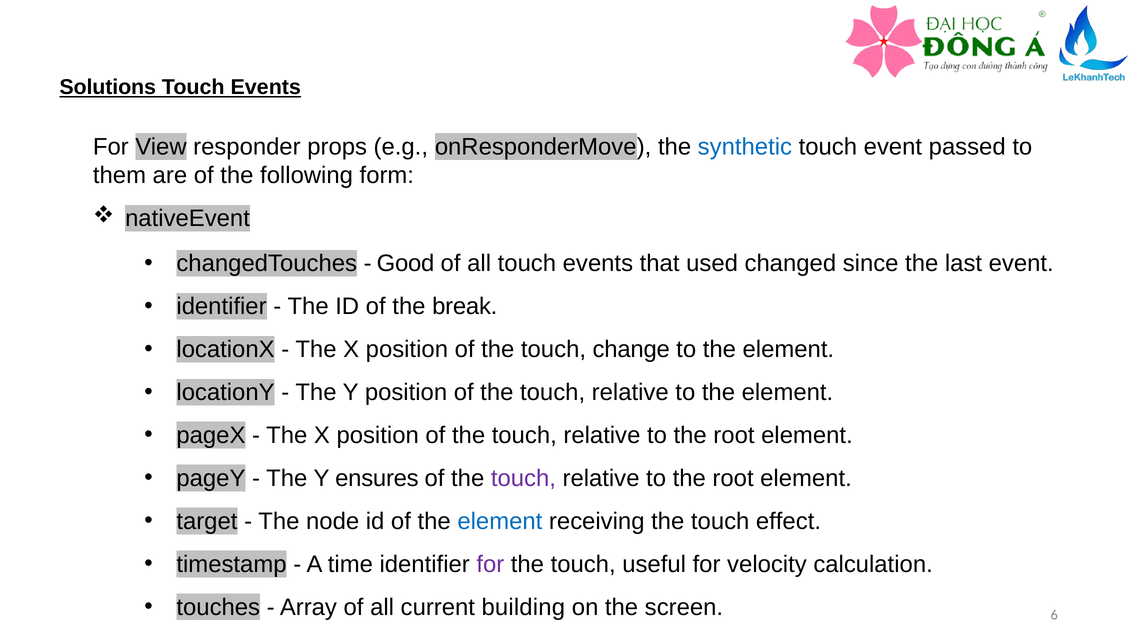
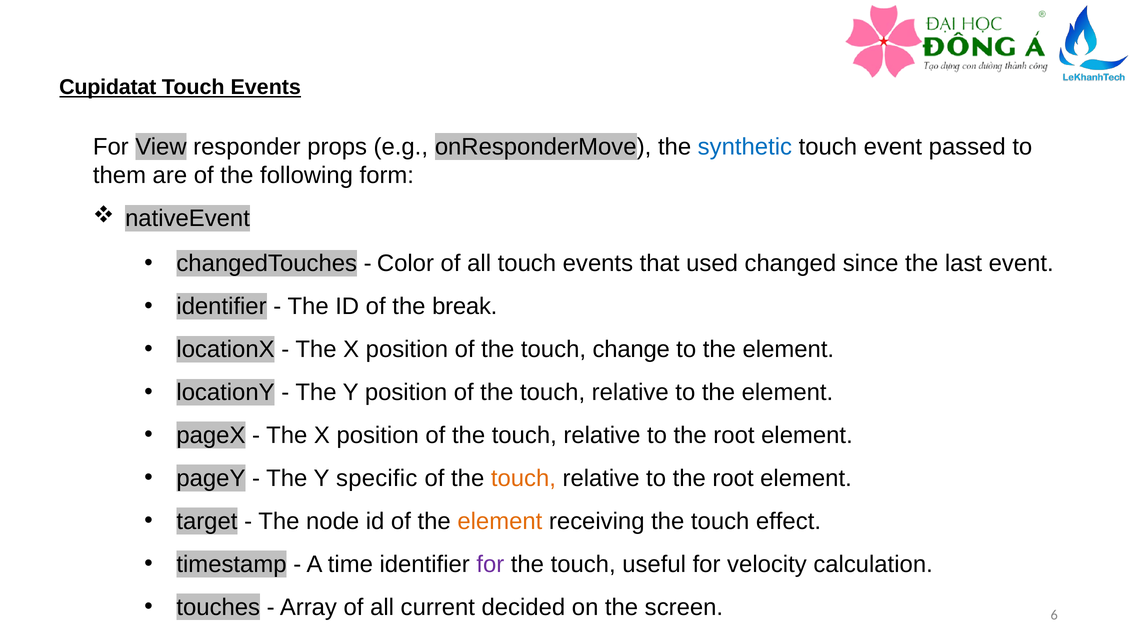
Solutions: Solutions -> Cupidatat
Good: Good -> Color
ensures: ensures -> specific
touch at (523, 478) colour: purple -> orange
element at (500, 521) colour: blue -> orange
building: building -> decided
